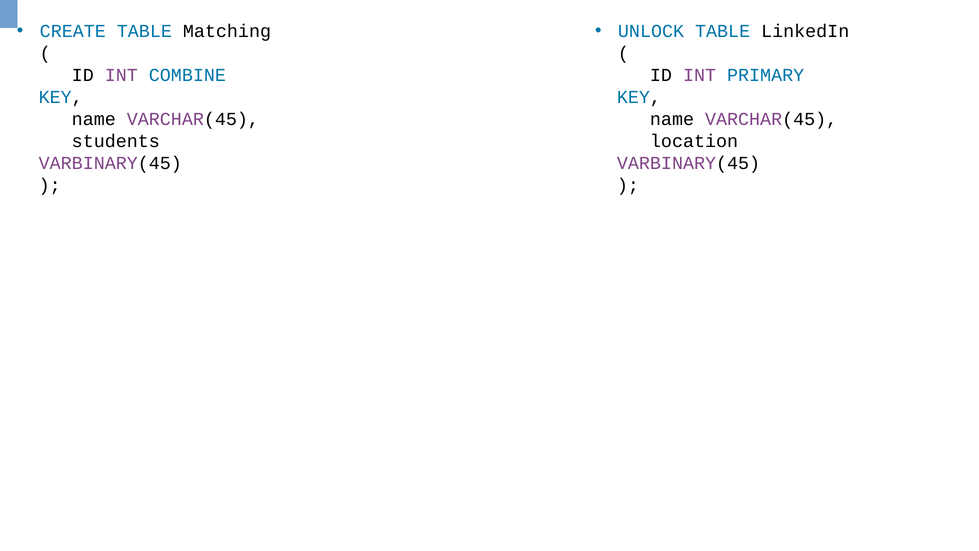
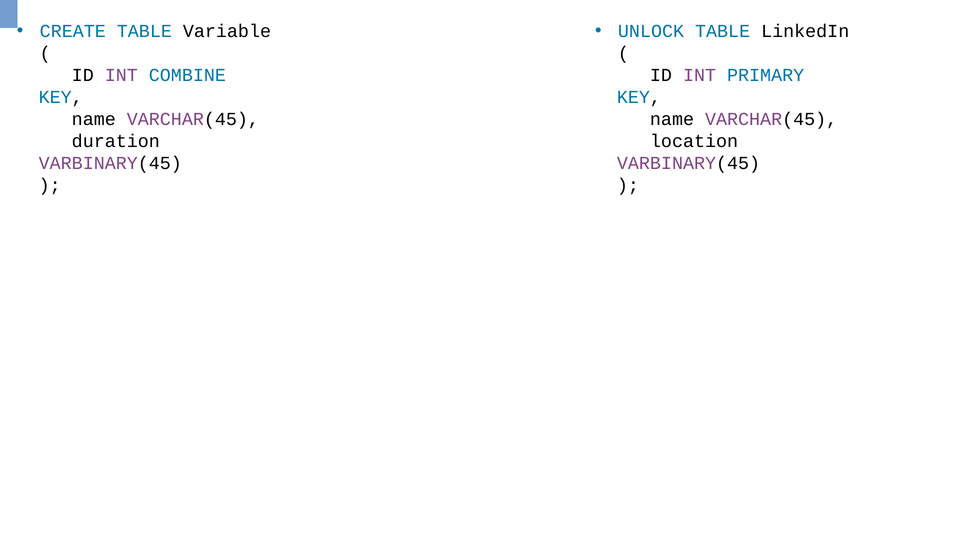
Matching: Matching -> Variable
students: students -> duration
